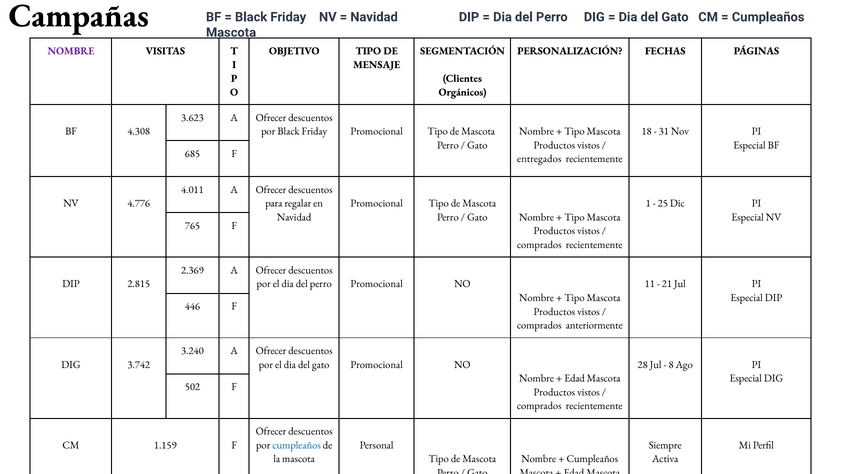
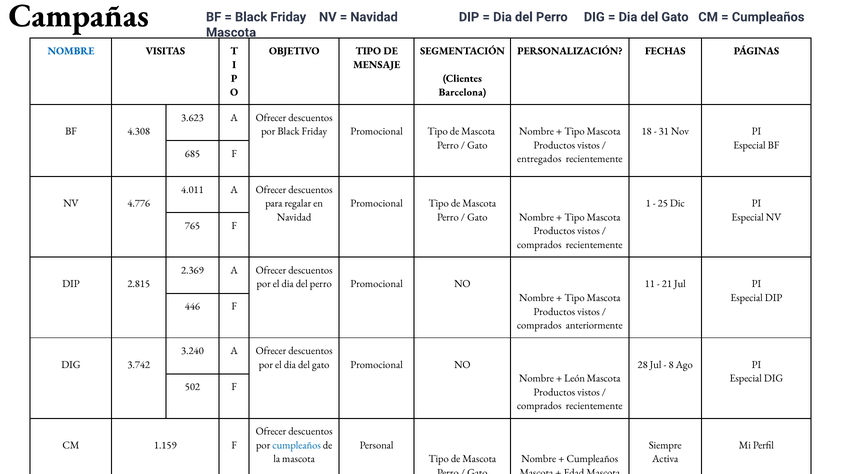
NOMBRE at (71, 51) colour: purple -> blue
Orgánicos: Orgánicos -> Barcelona
Edad at (575, 378): Edad -> León
